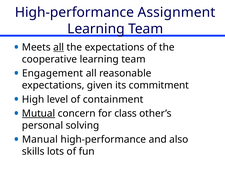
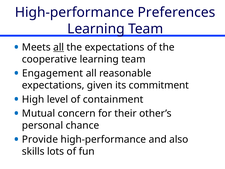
Assignment: Assignment -> Preferences
Mutual underline: present -> none
class: class -> their
solving: solving -> chance
Manual: Manual -> Provide
